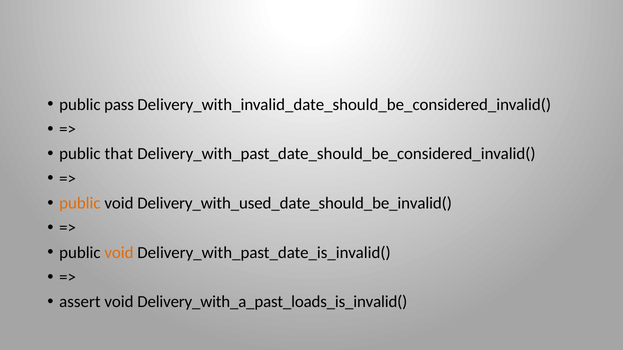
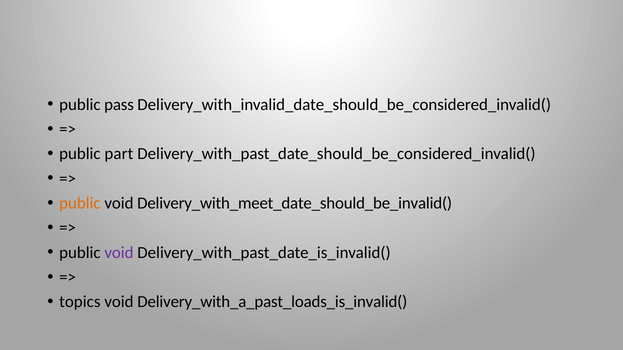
that: that -> part
Delivery_with_used_date_should_be_invalid(: Delivery_with_used_date_should_be_invalid( -> Delivery_with_meet_date_should_be_invalid(
void at (119, 253) colour: orange -> purple
assert: assert -> topics
